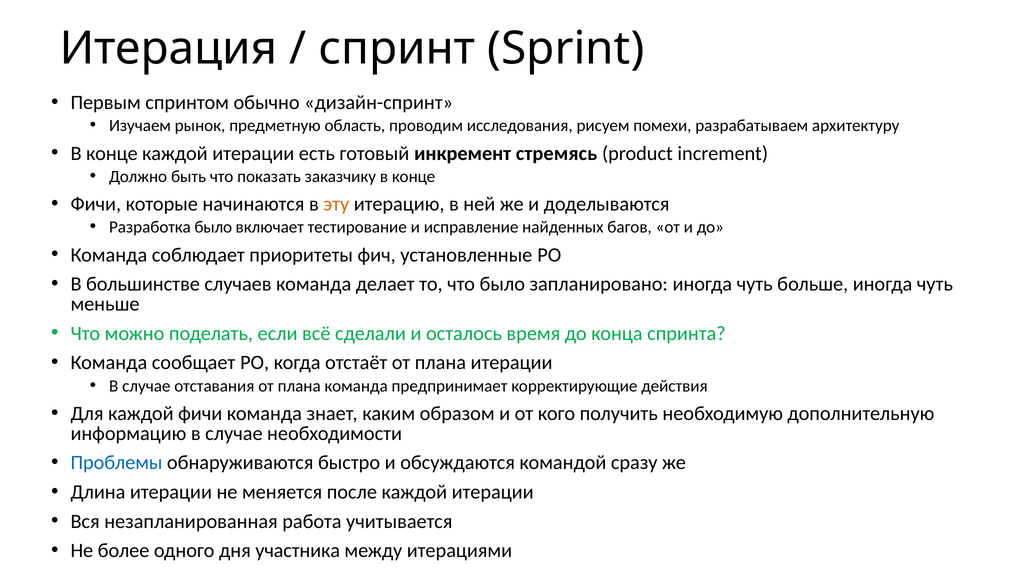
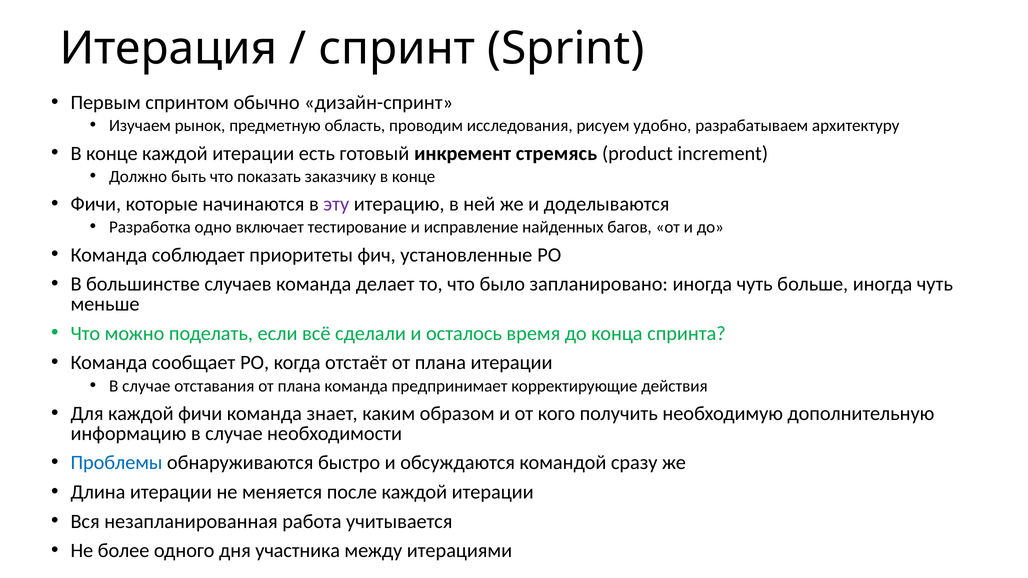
помехи: помехи -> удобно
эту colour: orange -> purple
Разработка было: было -> одно
